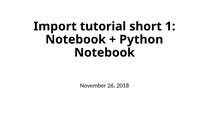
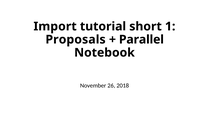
Notebook at (76, 40): Notebook -> Proposals
Python: Python -> Parallel
